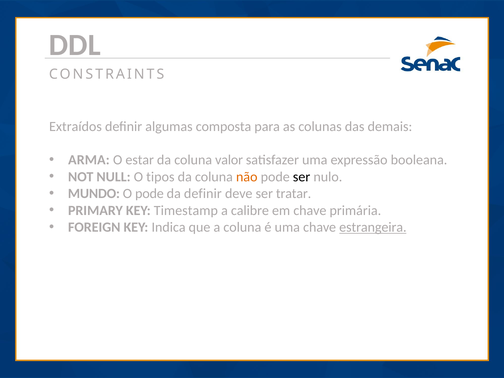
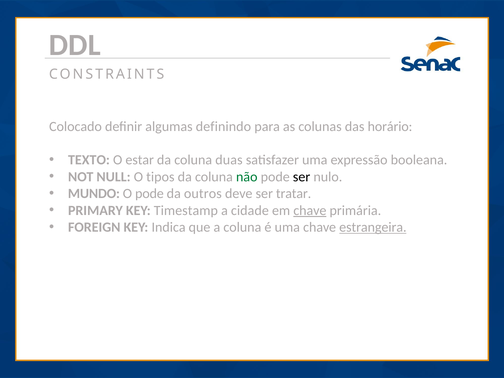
Extraídos: Extraídos -> Colocado
composta: composta -> definindo
demais: demais -> horário
ARMA: ARMA -> TEXTO
valor: valor -> duas
não colour: orange -> green
da definir: definir -> outros
calibre: calibre -> cidade
chave at (310, 210) underline: none -> present
